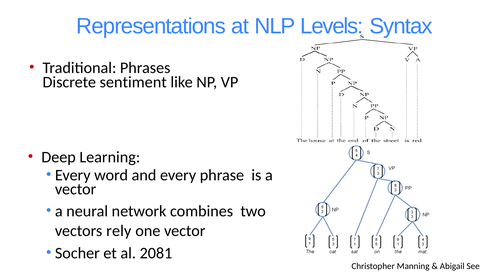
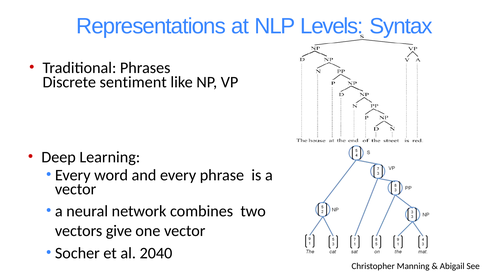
rely: rely -> give
2081: 2081 -> 2040
